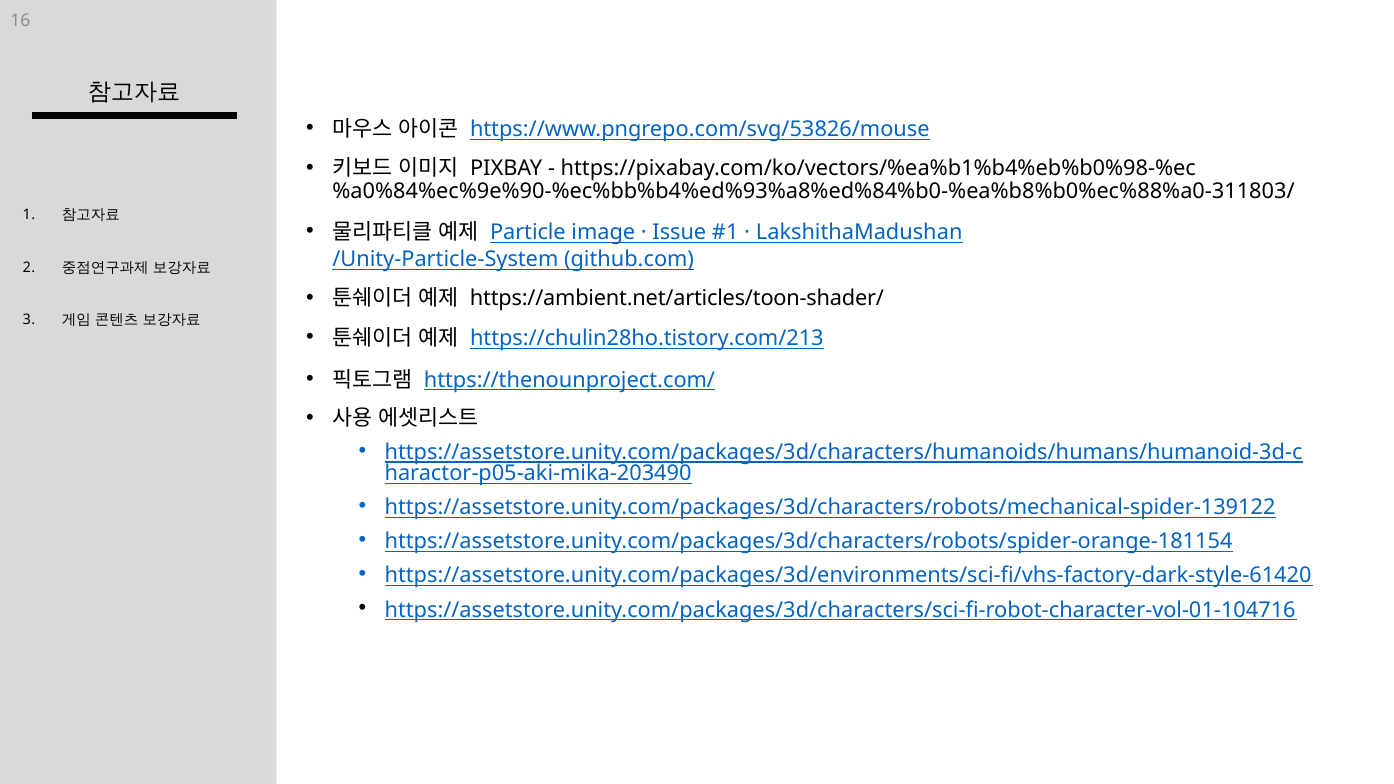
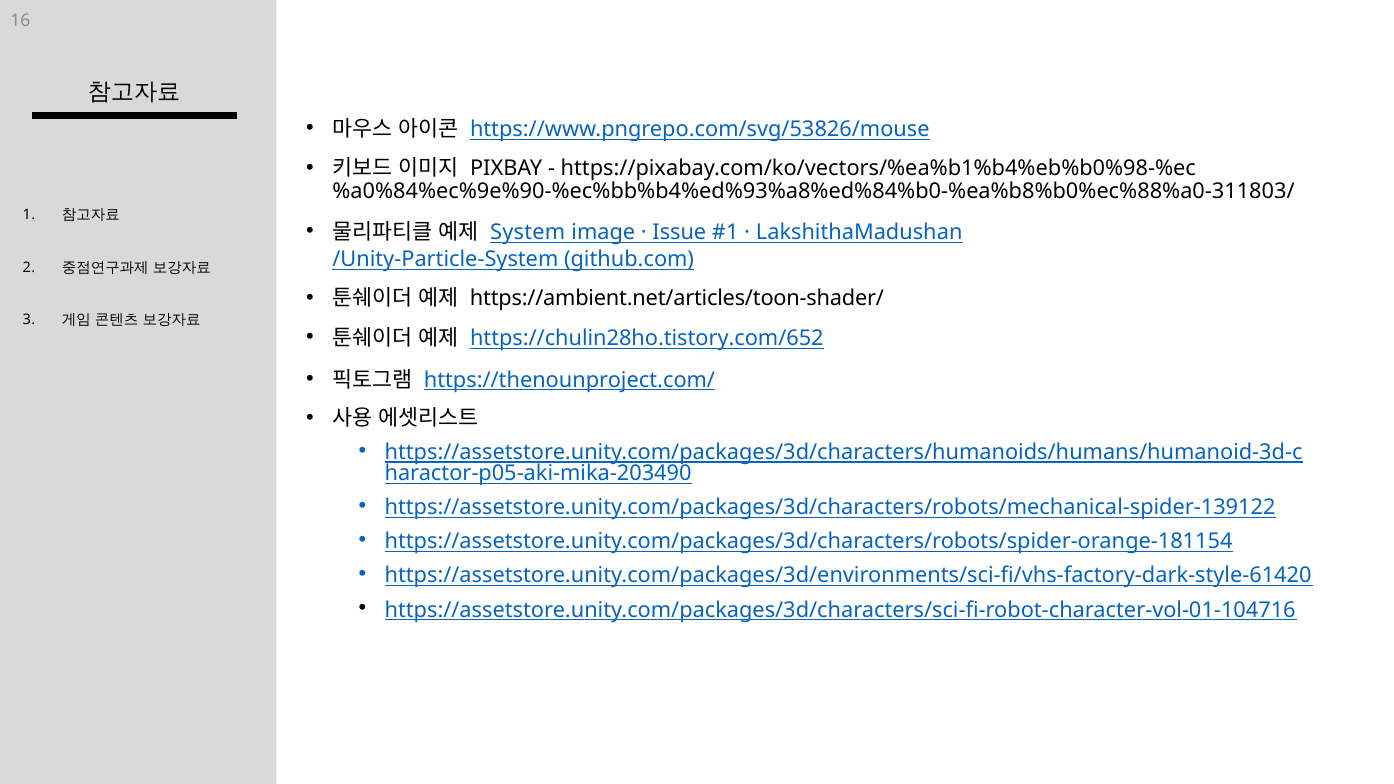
Particle: Particle -> System
https://chulin28ho.tistory.com/213: https://chulin28ho.tistory.com/213 -> https://chulin28ho.tistory.com/652
